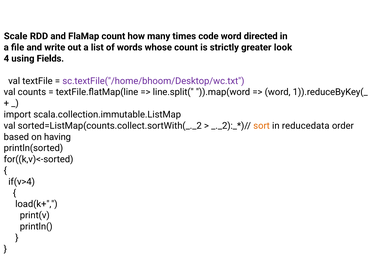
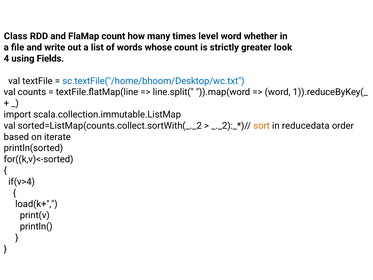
Scale: Scale -> Class
code: code -> level
directed: directed -> whether
sc.textFile("/home/bhoom/Desktop/wc.txt colour: purple -> blue
having: having -> iterate
